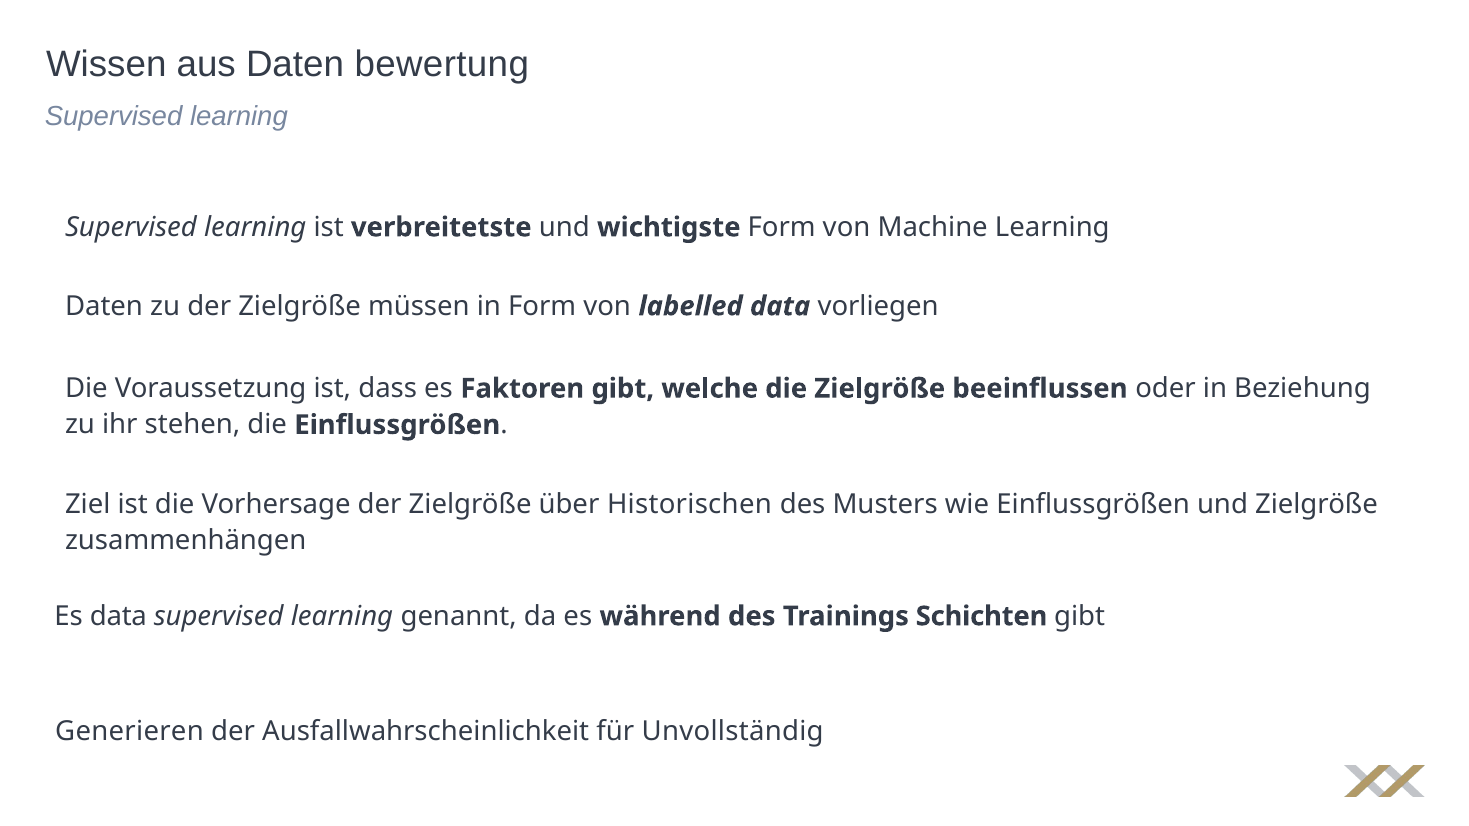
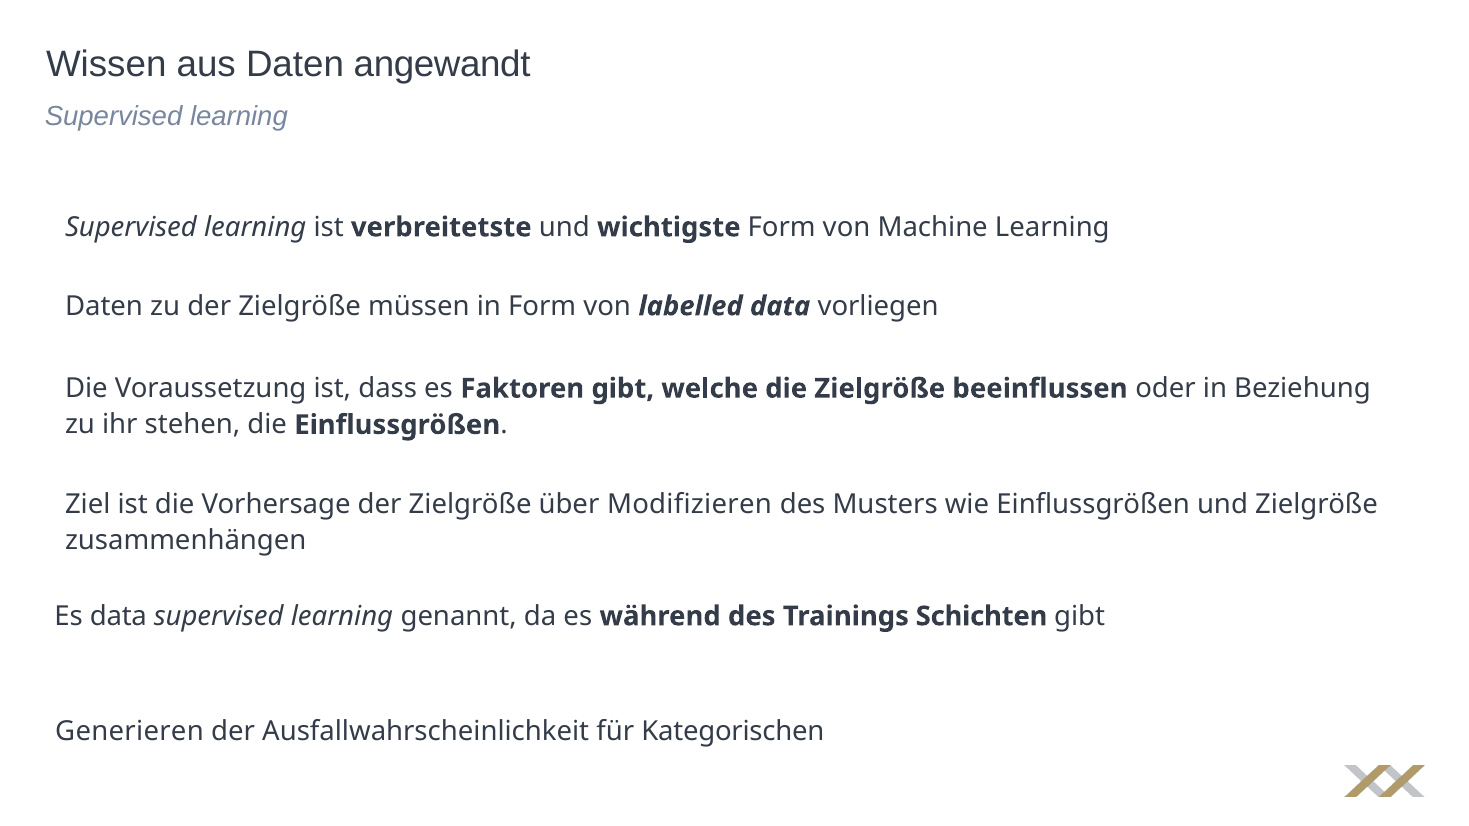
bewertung: bewertung -> angewandt
Historischen: Historischen -> Modifizieren
Unvollständig: Unvollständig -> Kategorischen
